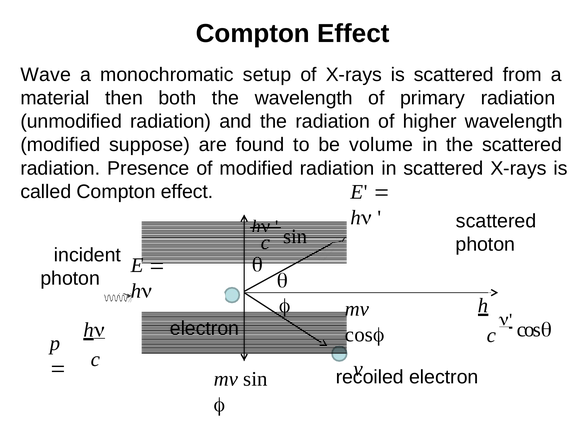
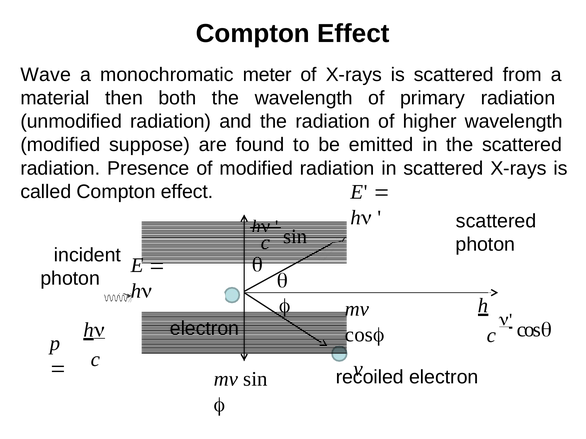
setup: setup -> meter
volume: volume -> emitted
